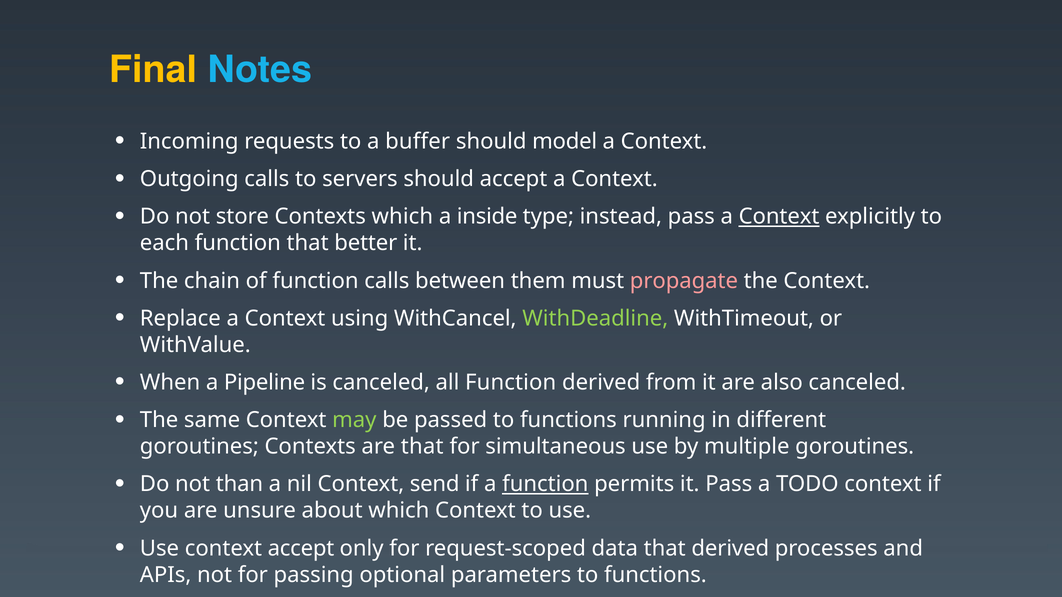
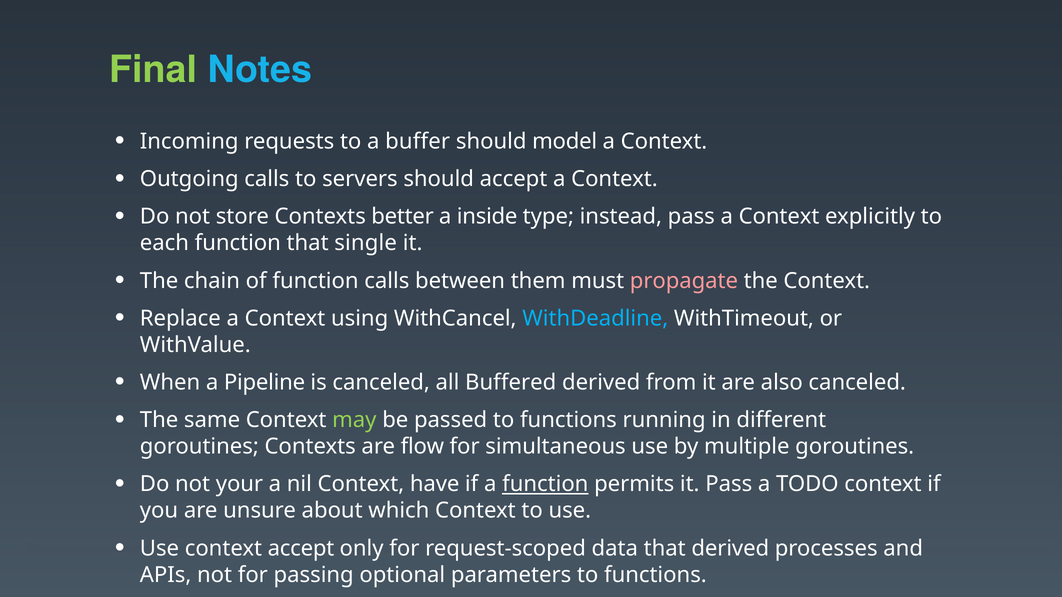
Final colour: yellow -> light green
Contexts which: which -> better
Context at (779, 217) underline: present -> none
better: better -> single
WithDeadline colour: light green -> light blue
all Function: Function -> Buffered
are that: that -> flow
than: than -> your
send: send -> have
